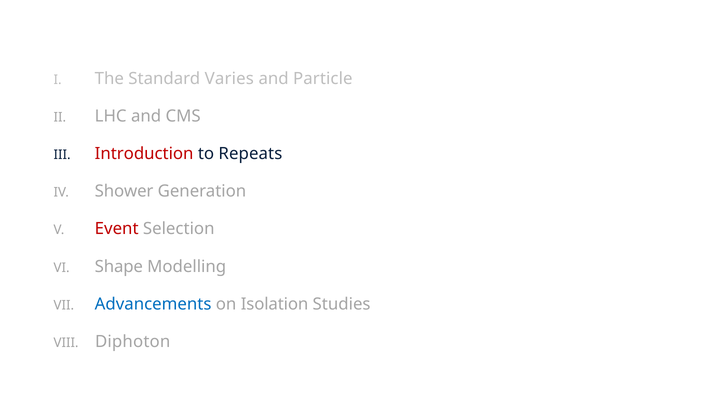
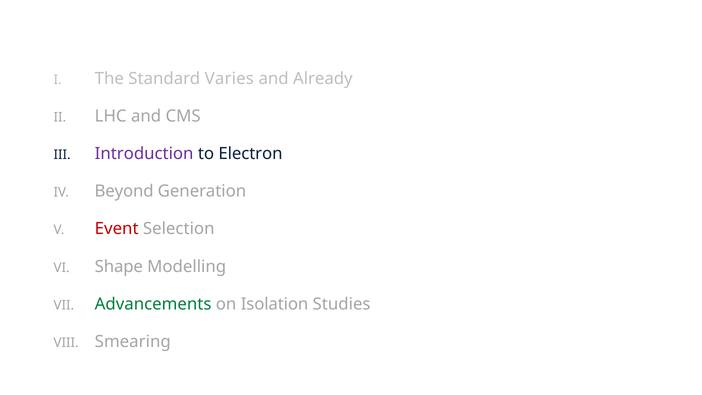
Particle: Particle -> Already
Introduction colour: red -> purple
Repeats: Repeats -> Electron
Shower: Shower -> Beyond
Advancements colour: blue -> green
Diphoton: Diphoton -> Smearing
